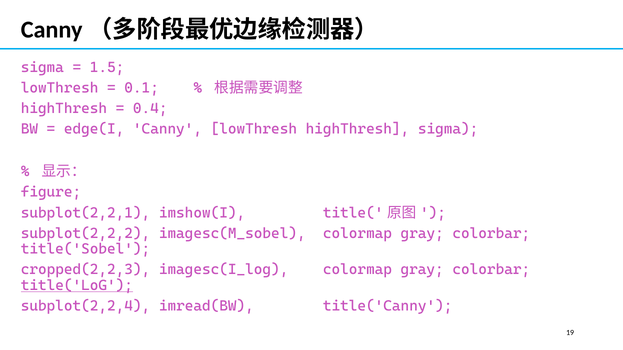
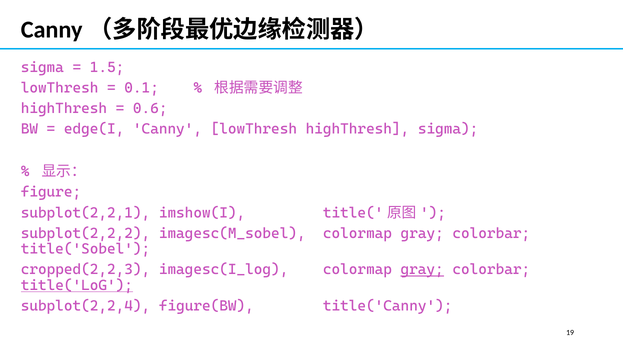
0.4: 0.4 -> 0.6
gray at (422, 270) underline: none -> present
imread(BW: imread(BW -> figure(BW
